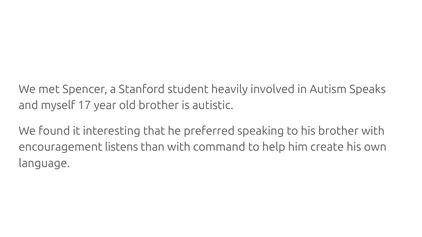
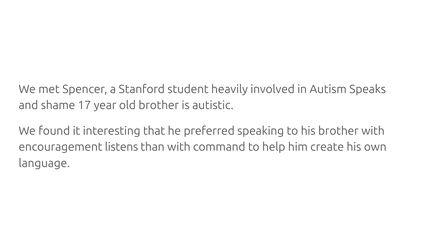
myself: myself -> shame
